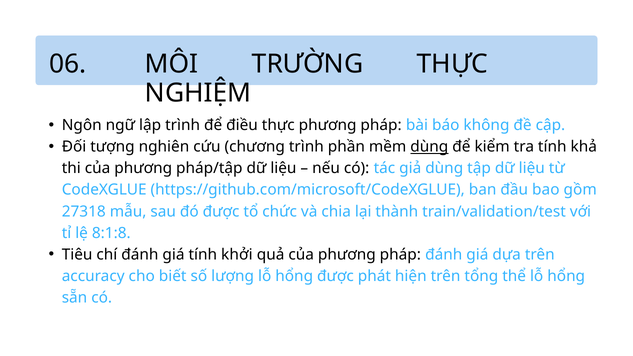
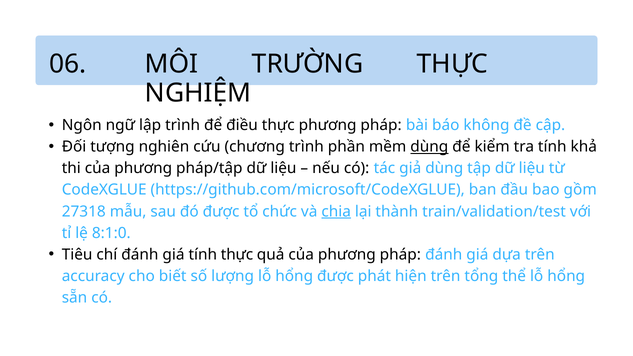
chia underline: none -> present
8:1:8: 8:1:8 -> 8:1:0
tính khởi: khởi -> thực
